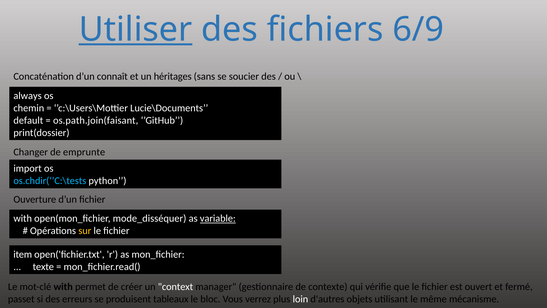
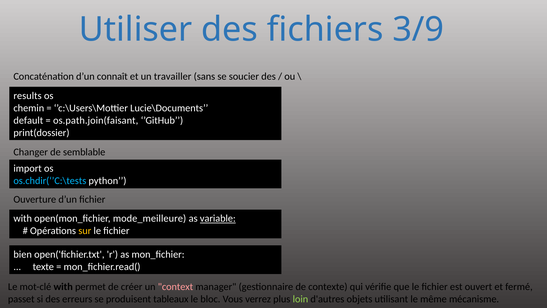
Utiliser underline: present -> none
6/9: 6/9 -> 3/9
héritages: héritages -> travailler
always: always -> results
emprunte: emprunte -> semblable
mode_disséquer: mode_disséquer -> mode_meilleure
item: item -> bien
context colour: white -> pink
loin colour: white -> light green
